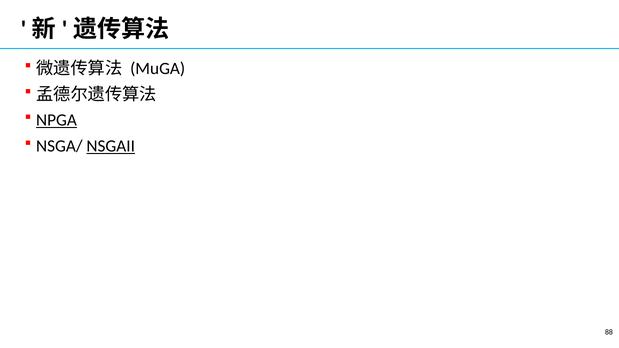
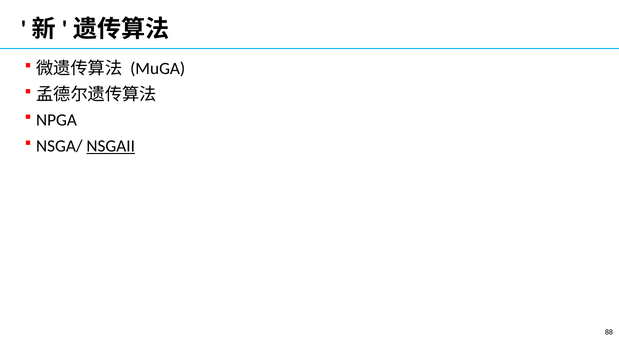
NPGA underline: present -> none
